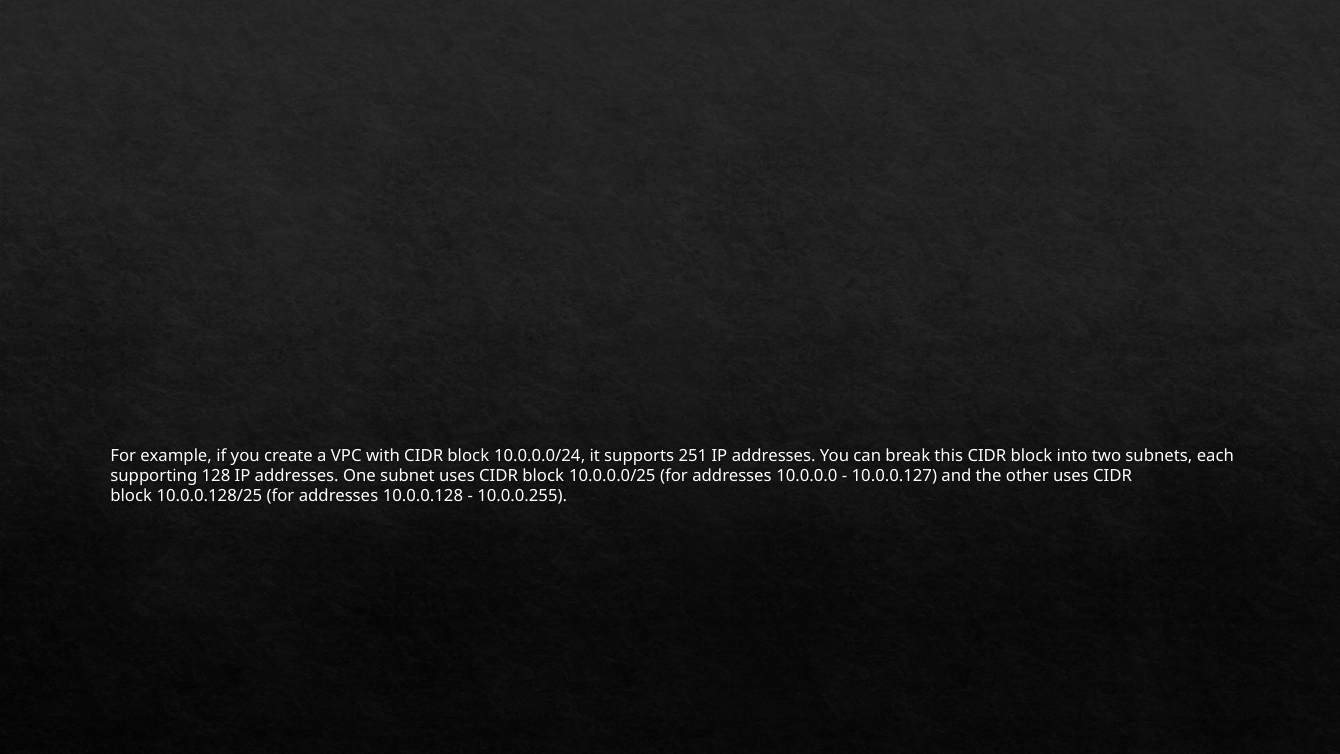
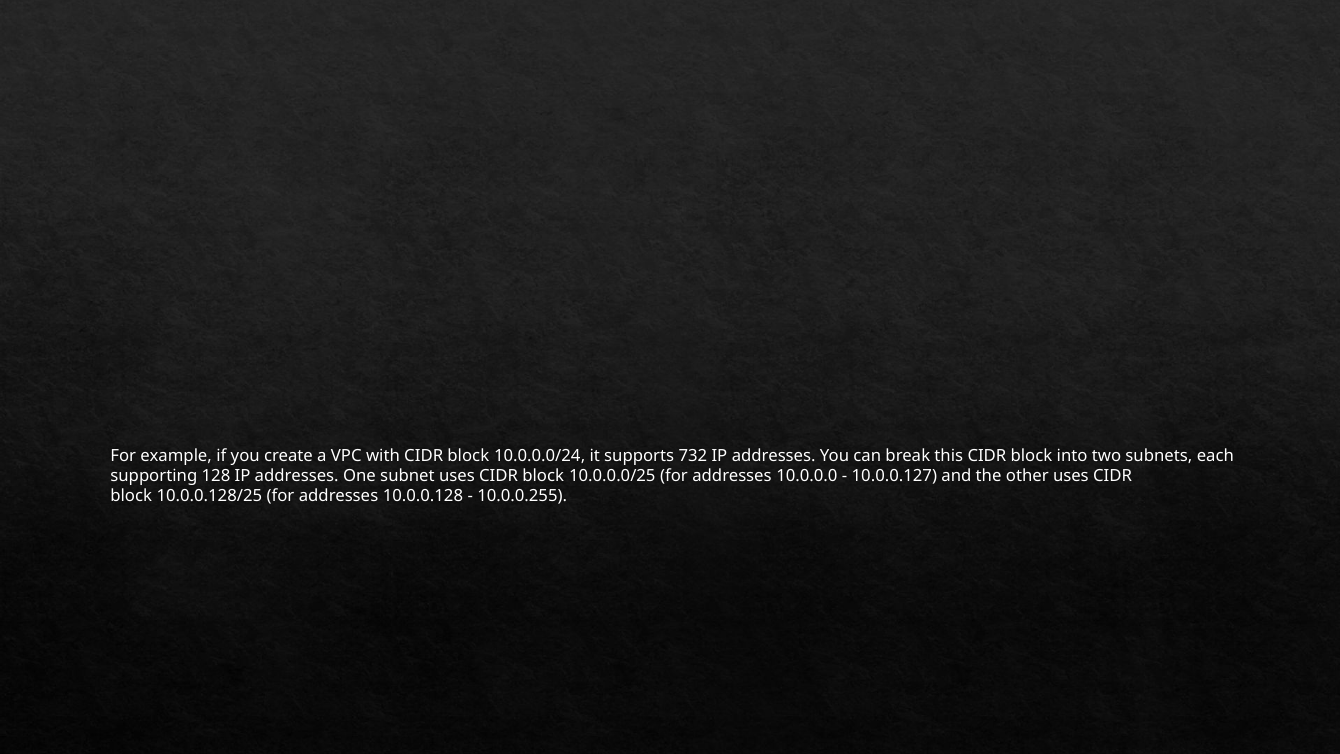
251: 251 -> 732
